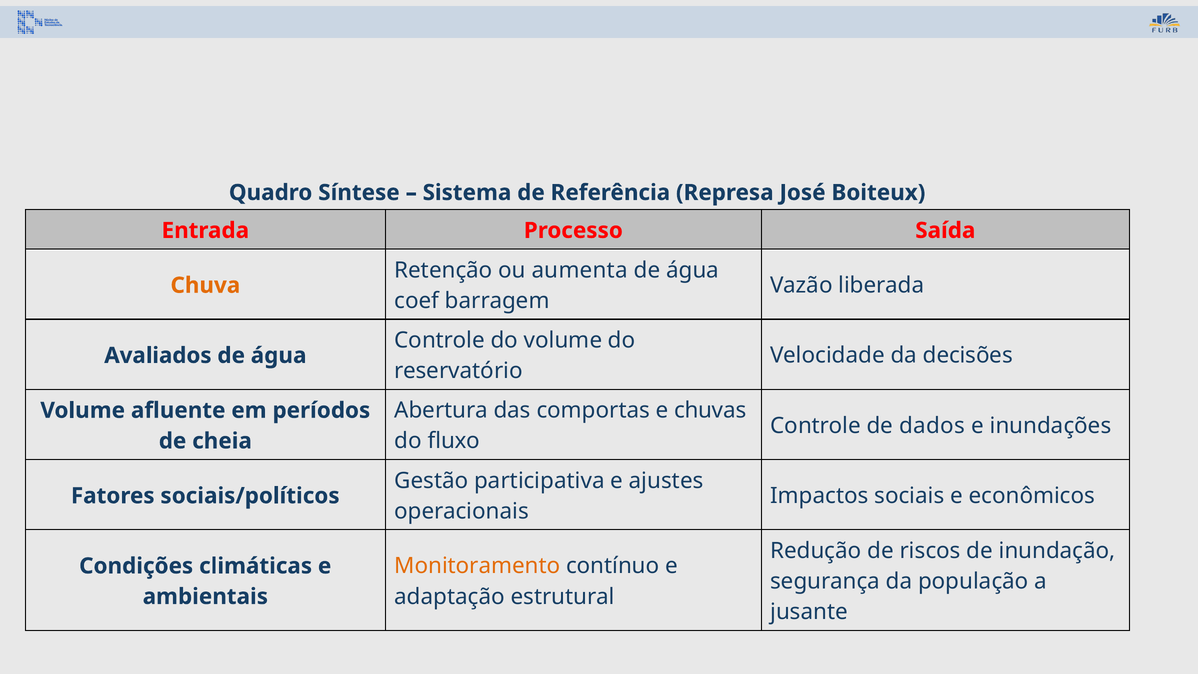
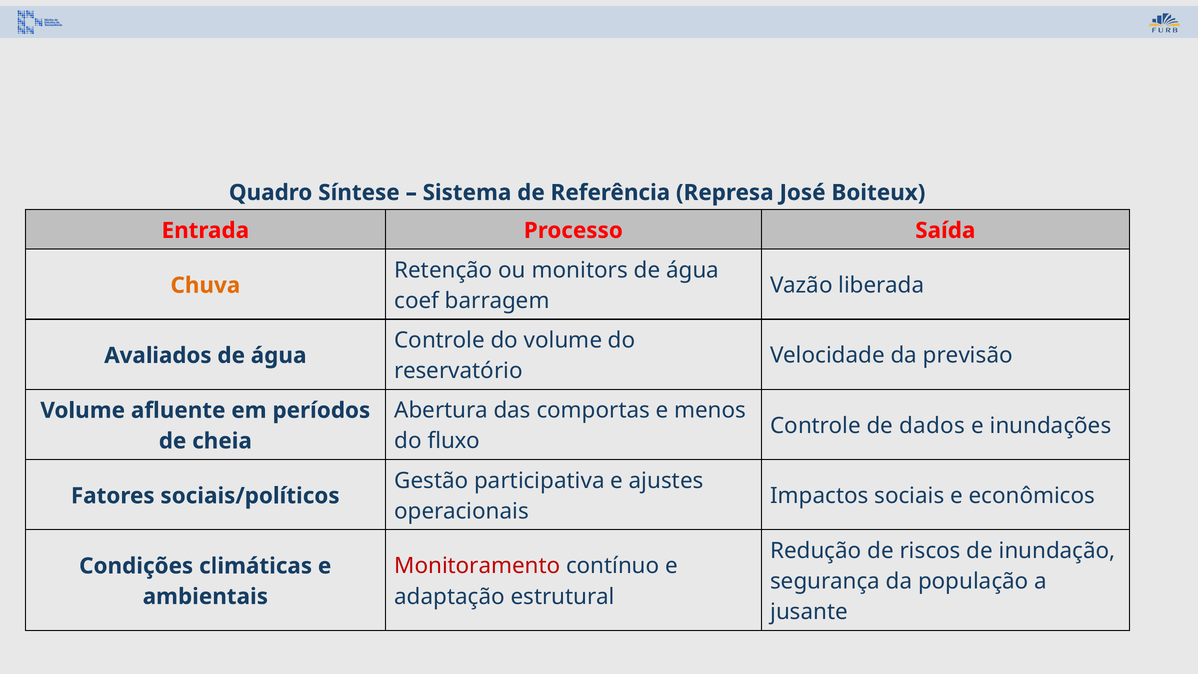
aumenta: aumenta -> monitors
decisões: decisões -> previsão
chuvas: chuvas -> menos
Monitoramento colour: orange -> red
